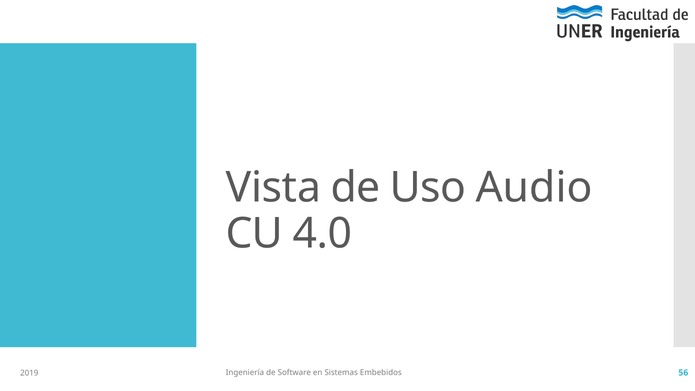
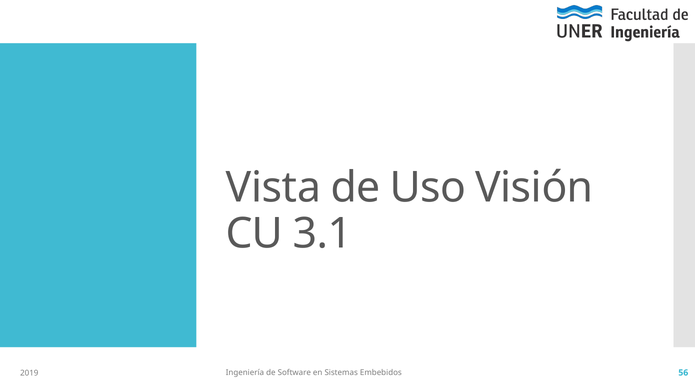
Audio: Audio -> Visión
4.0: 4.0 -> 3.1
